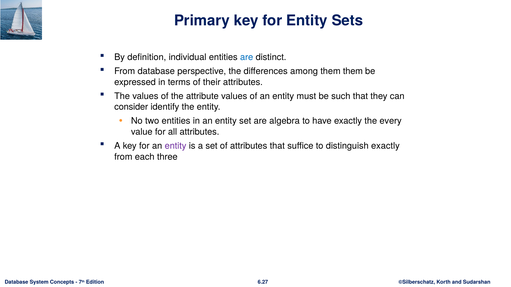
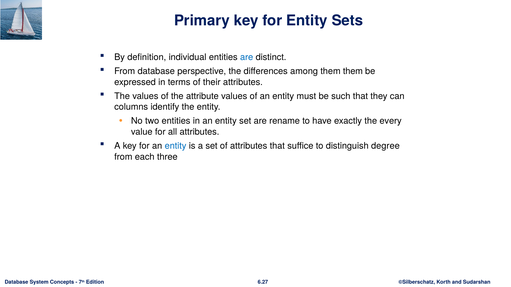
consider: consider -> columns
algebra: algebra -> rename
entity at (176, 146) colour: purple -> blue
distinguish exactly: exactly -> degree
